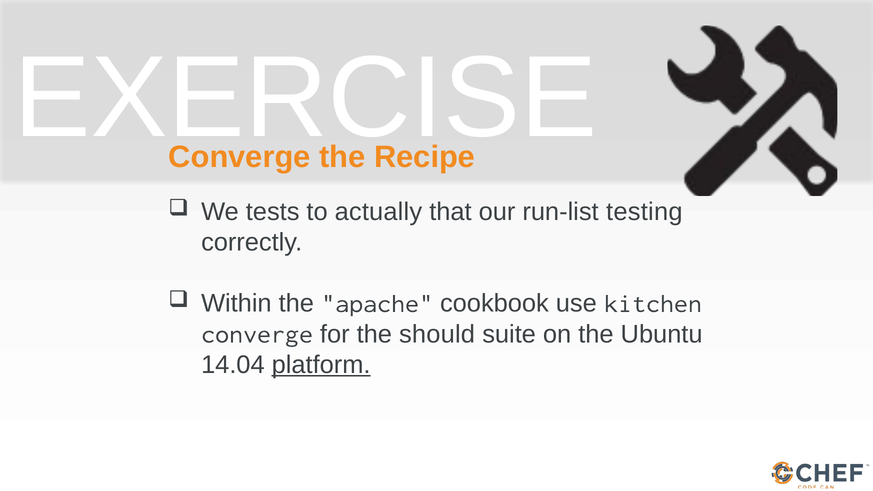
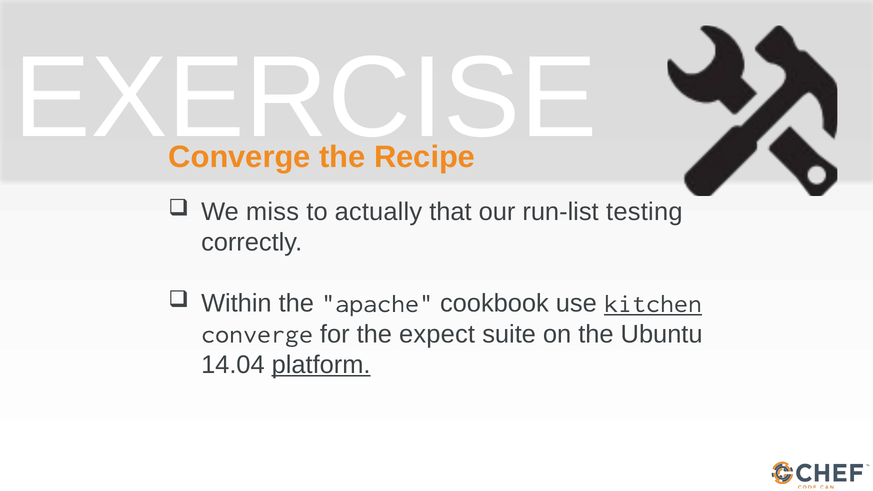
tests: tests -> miss
kitchen underline: none -> present
should: should -> expect
